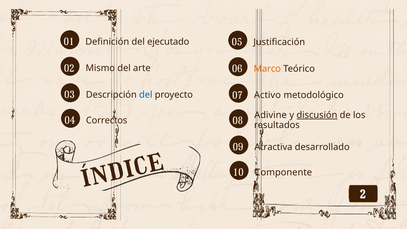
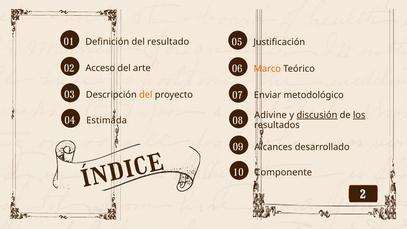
ejecutado: ejecutado -> resultado
Mismo: Mismo -> Acceso
del at (146, 95) colour: blue -> orange
Activo: Activo -> Enviar
los underline: none -> present
Correctos: Correctos -> Estimada
Atractiva: Atractiva -> Alcances
